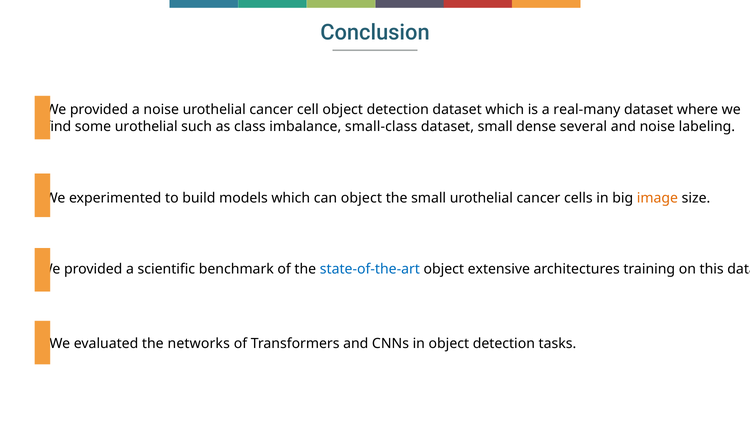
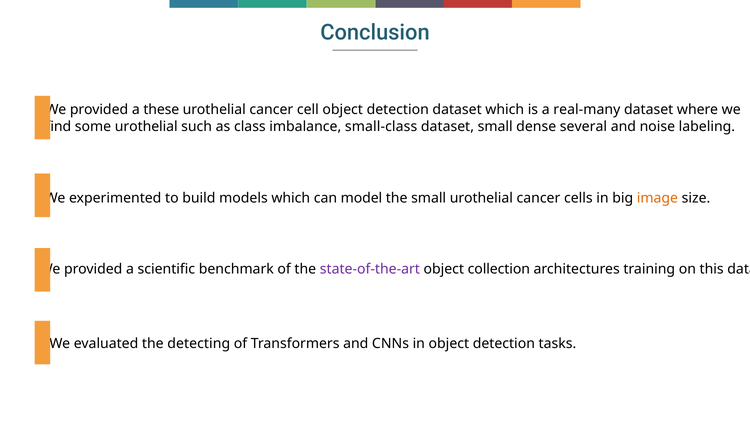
a noise: noise -> these
can object: object -> model
state-of-the-art colour: blue -> purple
extensive: extensive -> collection
networks: networks -> detecting
